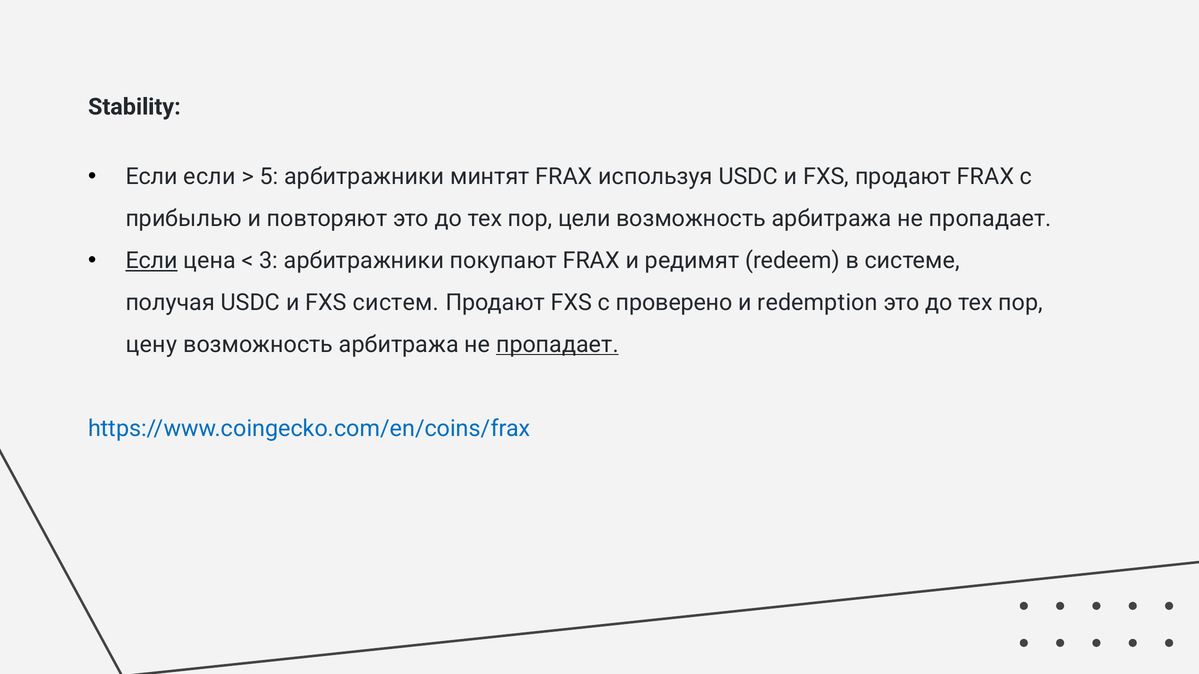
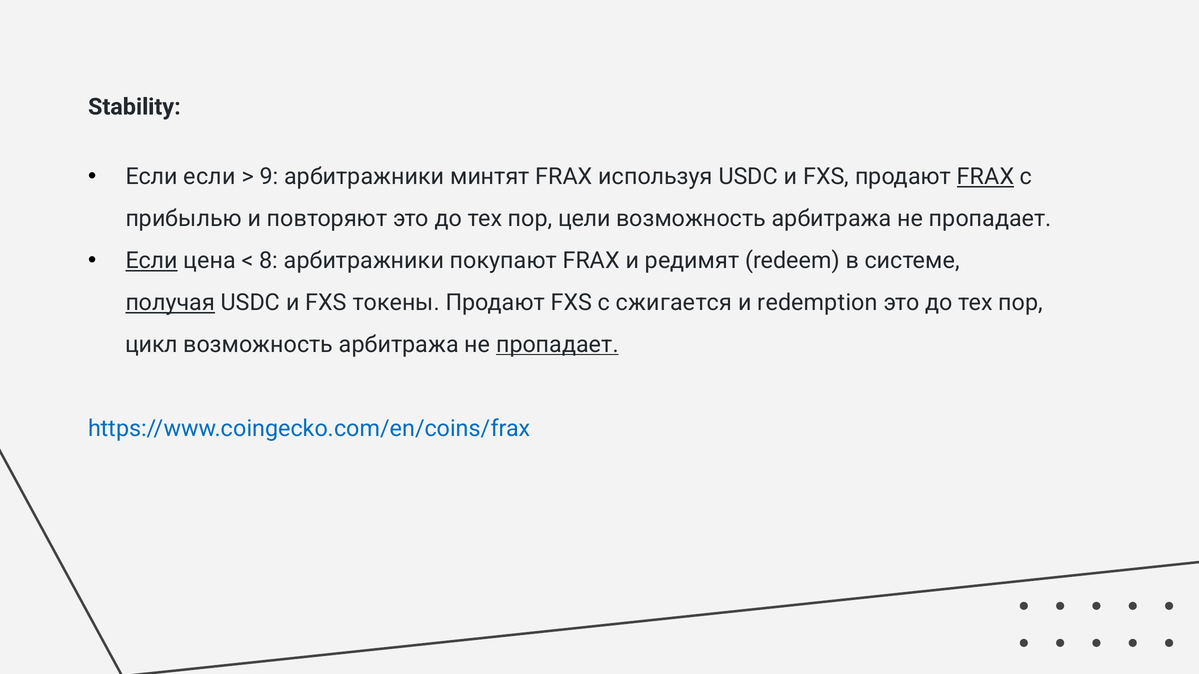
5: 5 -> 9
FRAX at (986, 177) underline: none -> present
3: 3 -> 8
получая underline: none -> present
систем: систем -> токены
проверено: проверено -> сжигается
цену: цену -> цикл
